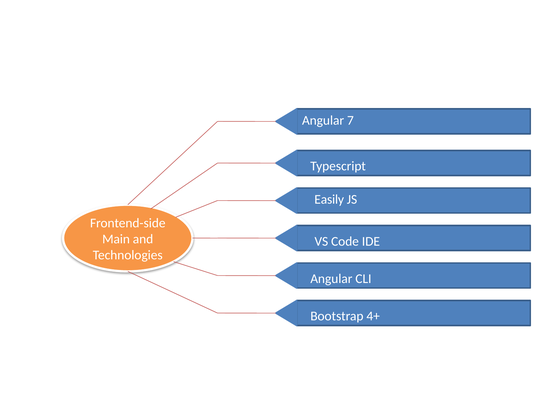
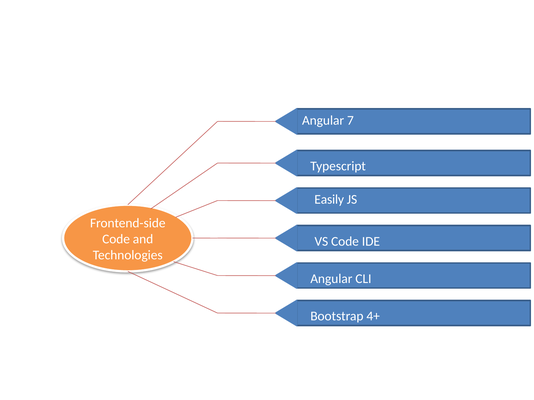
Main at (116, 239): Main -> Code
